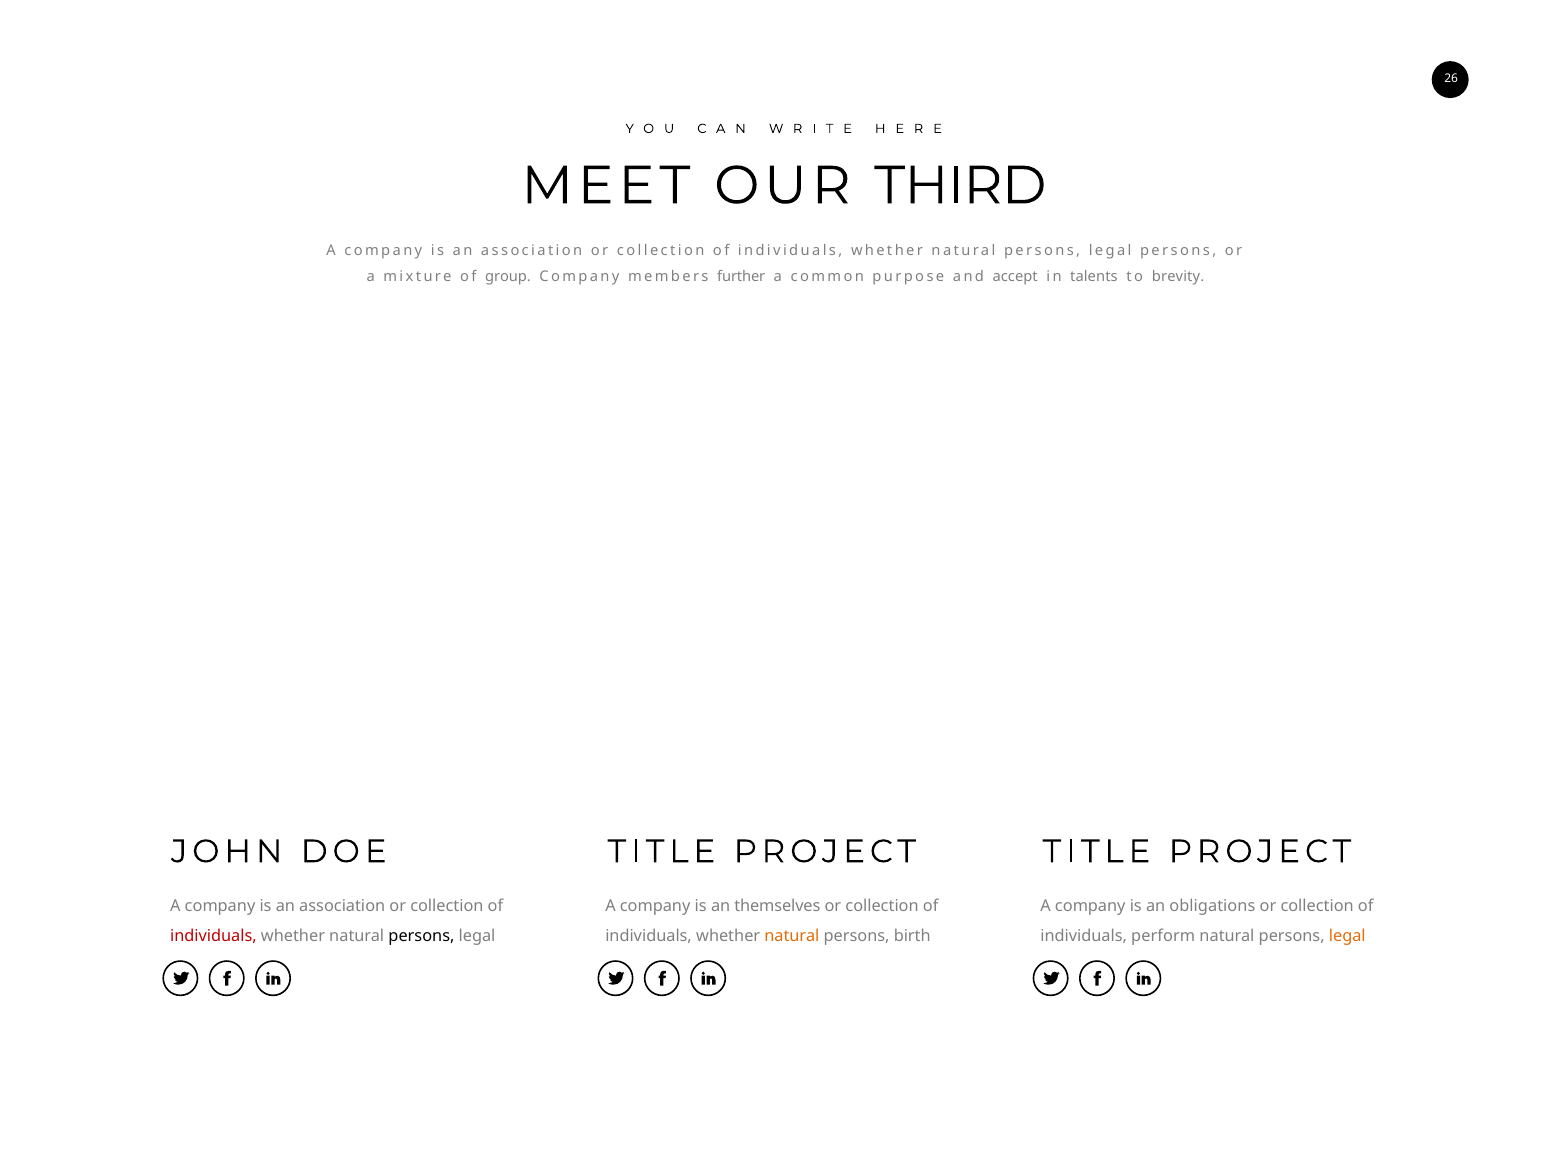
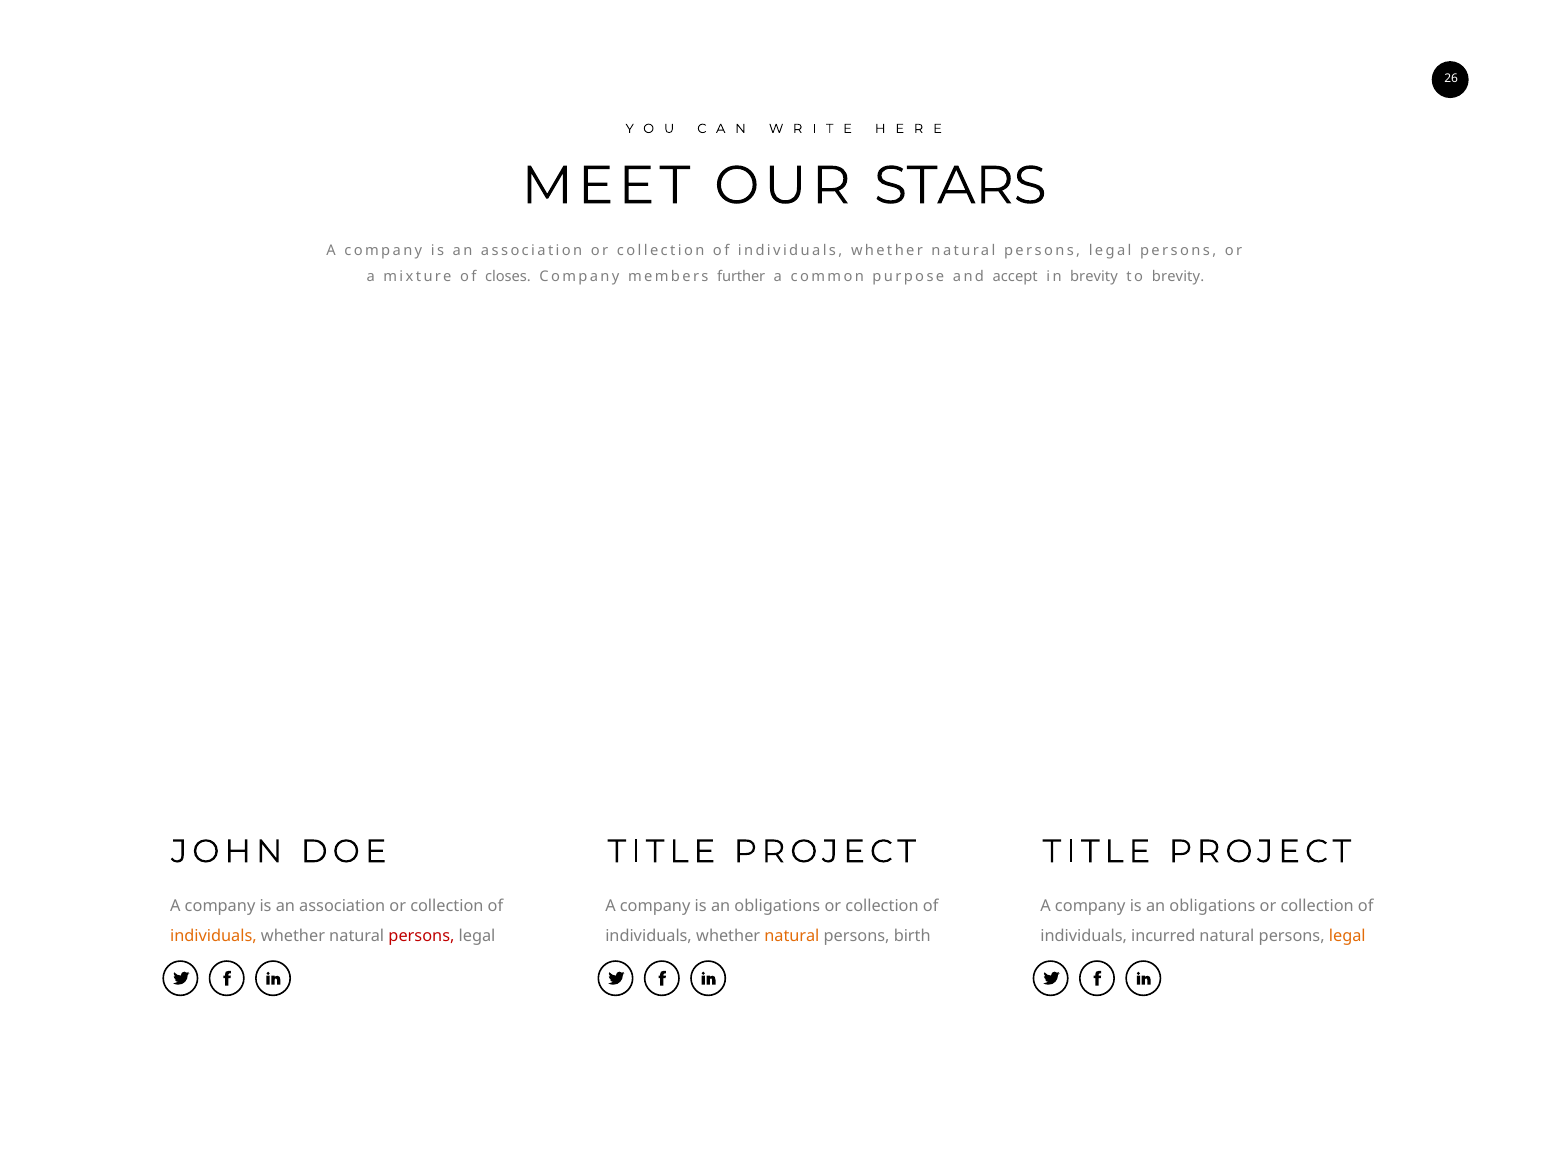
THIRD: THIRD -> STARS
group: group -> closes
in talents: talents -> brevity
themselves at (777, 907): themselves -> obligations
individuals at (213, 936) colour: red -> orange
persons at (421, 936) colour: black -> red
perform: perform -> incurred
